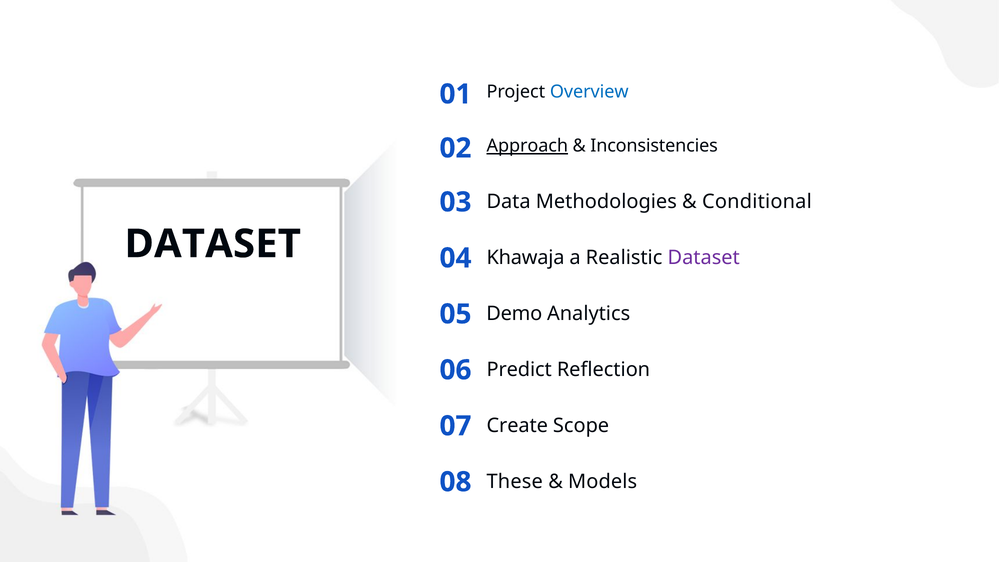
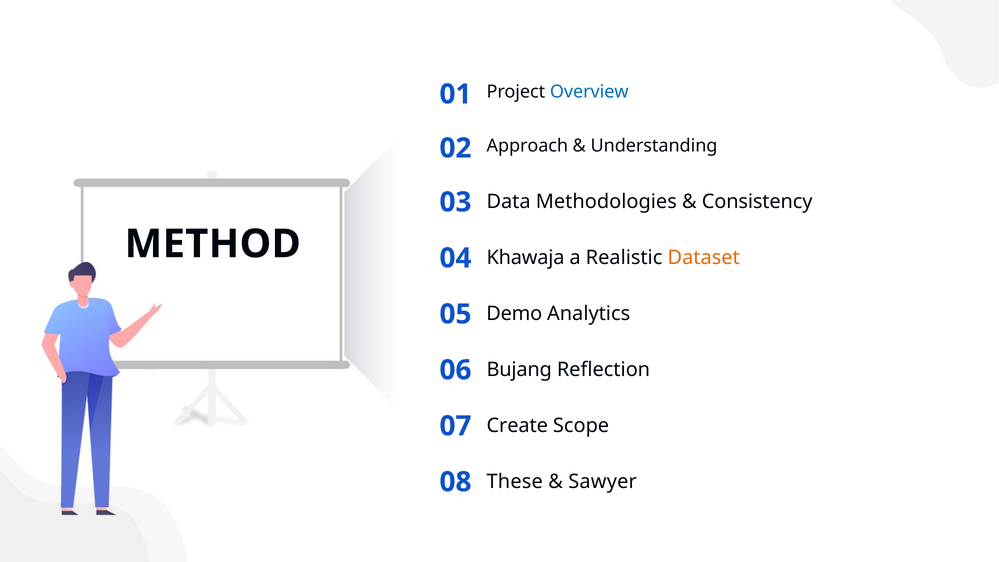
Approach underline: present -> none
Inconsistencies: Inconsistencies -> Understanding
Conditional: Conditional -> Consistency
DATASET at (213, 244): DATASET -> METHOD
Dataset at (704, 258) colour: purple -> orange
Predict: Predict -> Bujang
Models: Models -> Sawyer
